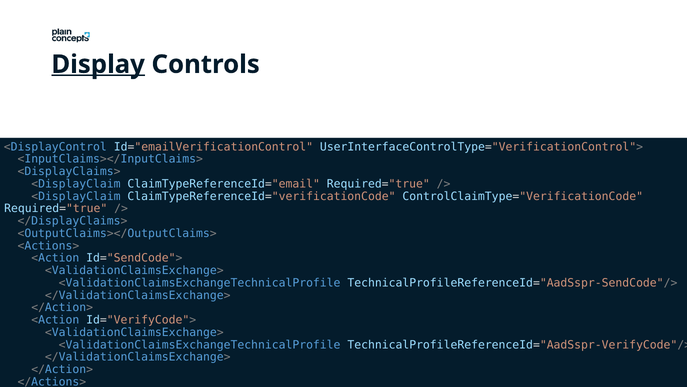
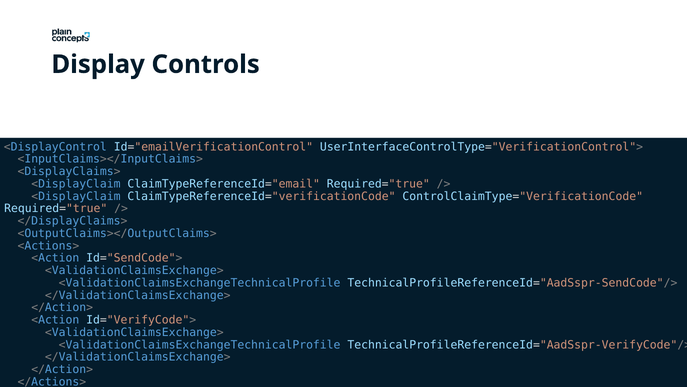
Display underline: present -> none
